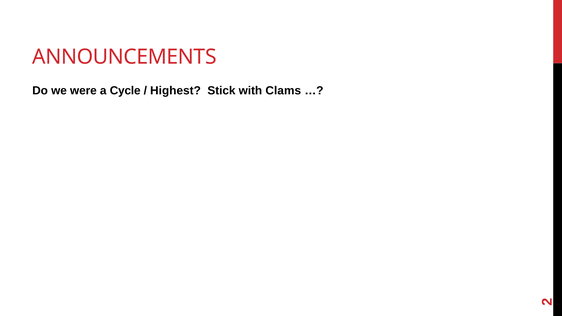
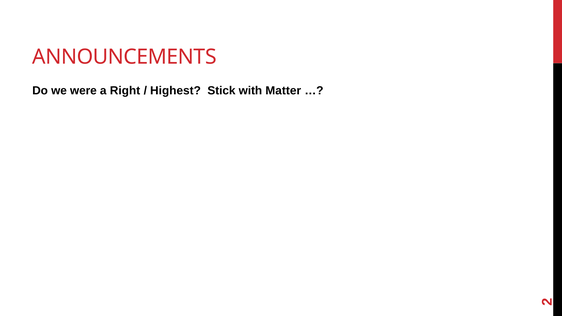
Cycle: Cycle -> Right
Clams: Clams -> Matter
